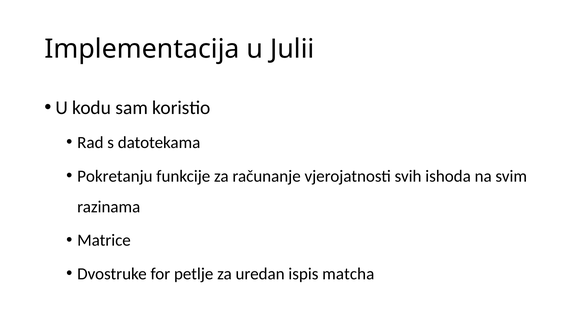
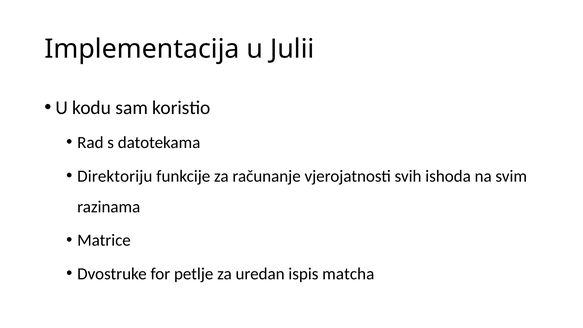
Pokretanju: Pokretanju -> Direktoriju
